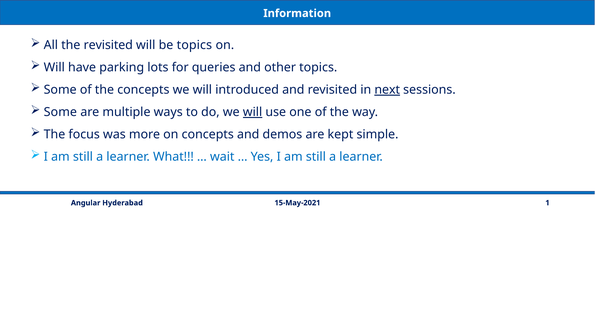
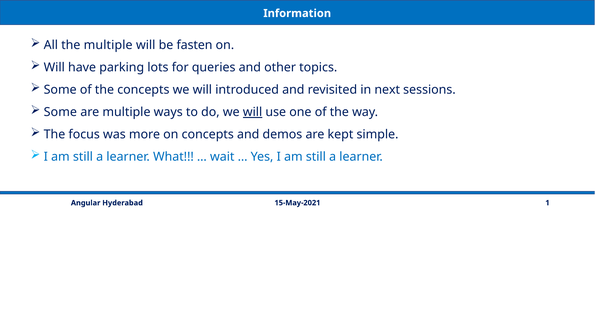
the revisited: revisited -> multiple
be topics: topics -> fasten
next underline: present -> none
